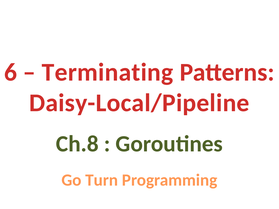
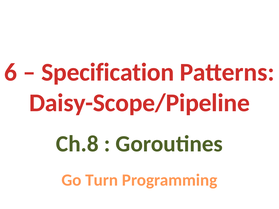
Terminating: Terminating -> Specification
Daisy-Local/Pipeline: Daisy-Local/Pipeline -> Daisy-Scope/Pipeline
